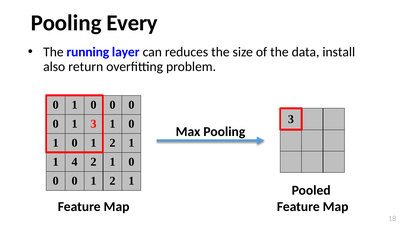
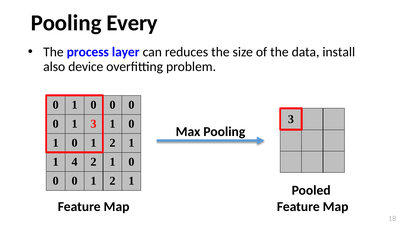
running: running -> process
return: return -> device
